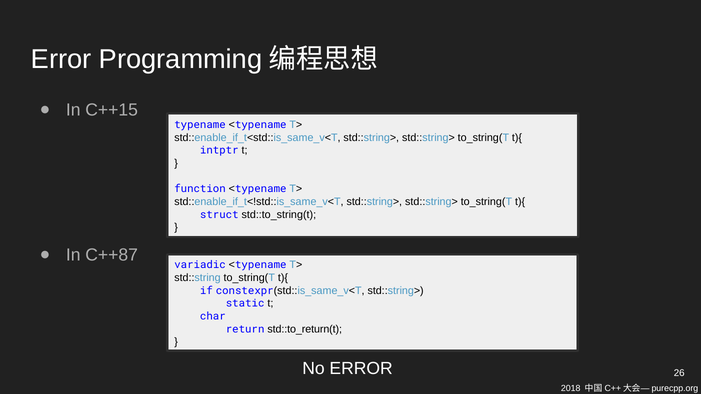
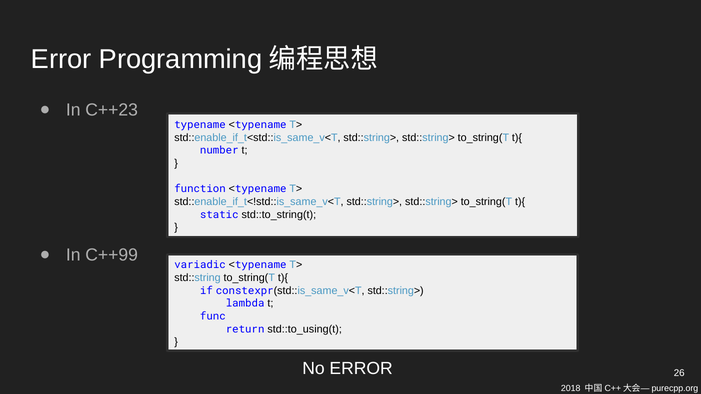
C++15: C++15 -> C++23
intptr: intptr -> number
struct: struct -> static
C++87: C++87 -> C++99
static: static -> lambda
char: char -> func
std::to_return(t: std::to_return(t -> std::to_using(t
